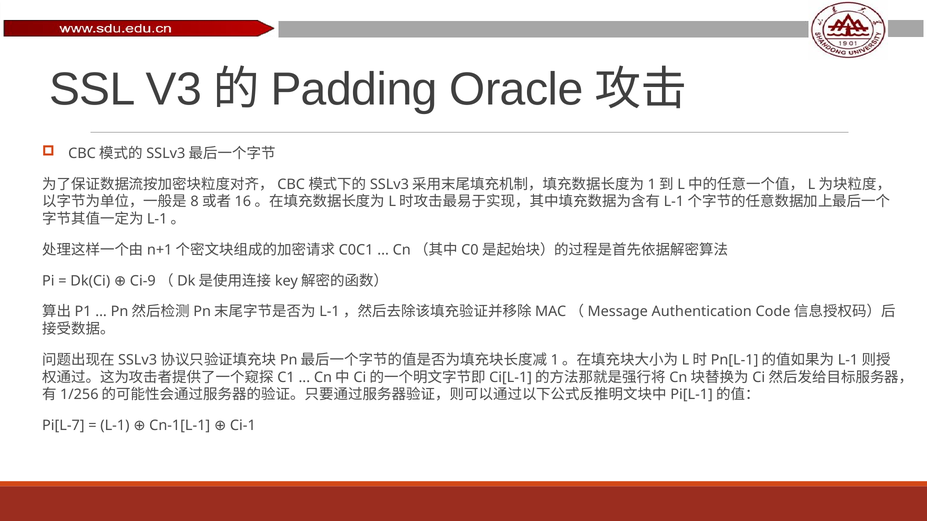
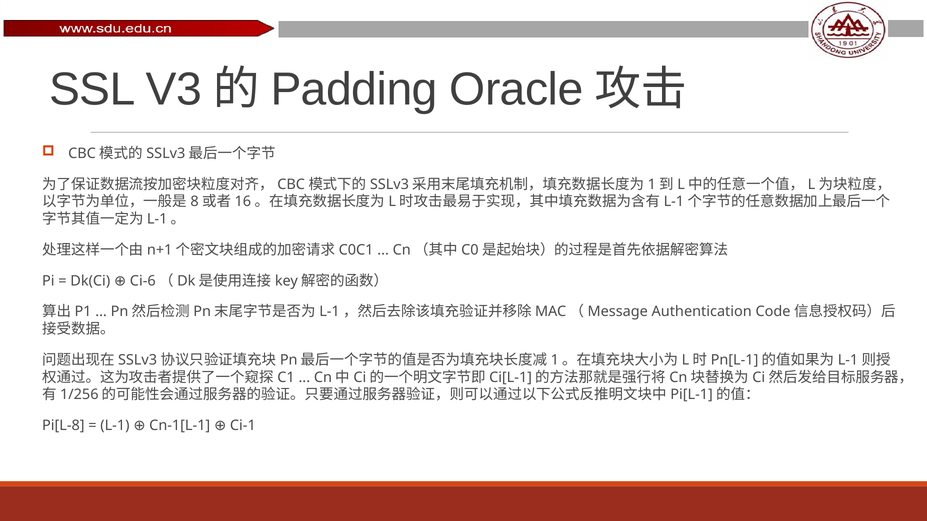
Ci-9: Ci-9 -> Ci-6
Pi[L-7: Pi[L-7 -> Pi[L-8
